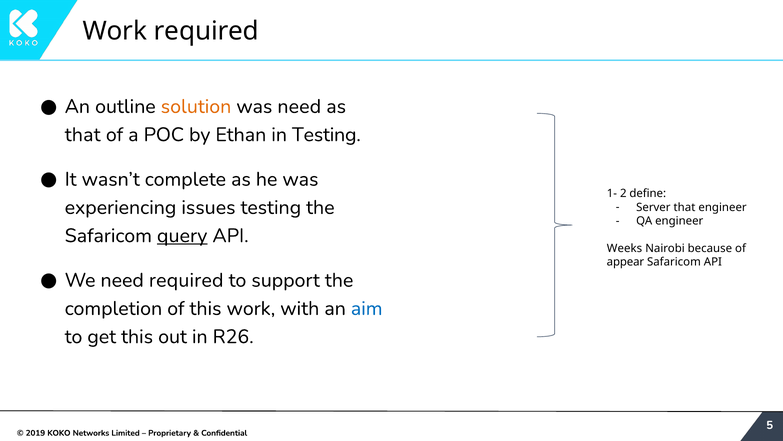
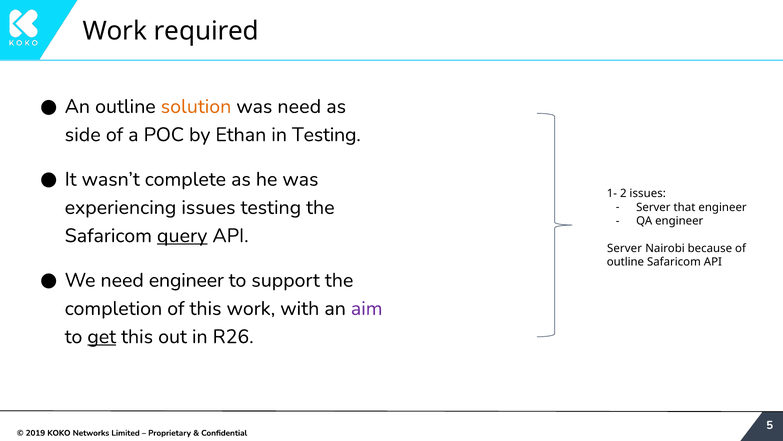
that at (83, 134): that -> side
2 define: define -> issues
Weeks at (625, 248): Weeks -> Server
appear at (625, 262): appear -> outline
need required: required -> engineer
aim colour: blue -> purple
get underline: none -> present
